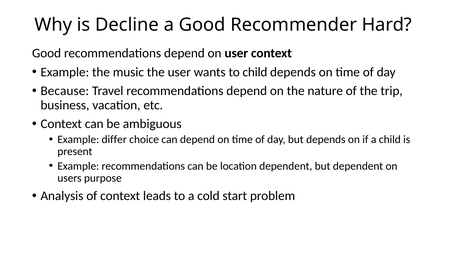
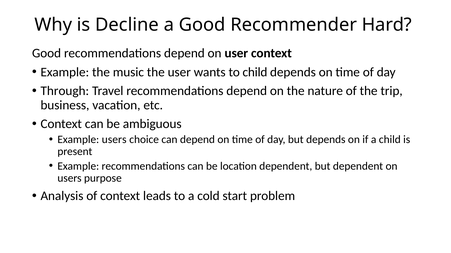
Because: Because -> Through
Example differ: differ -> users
